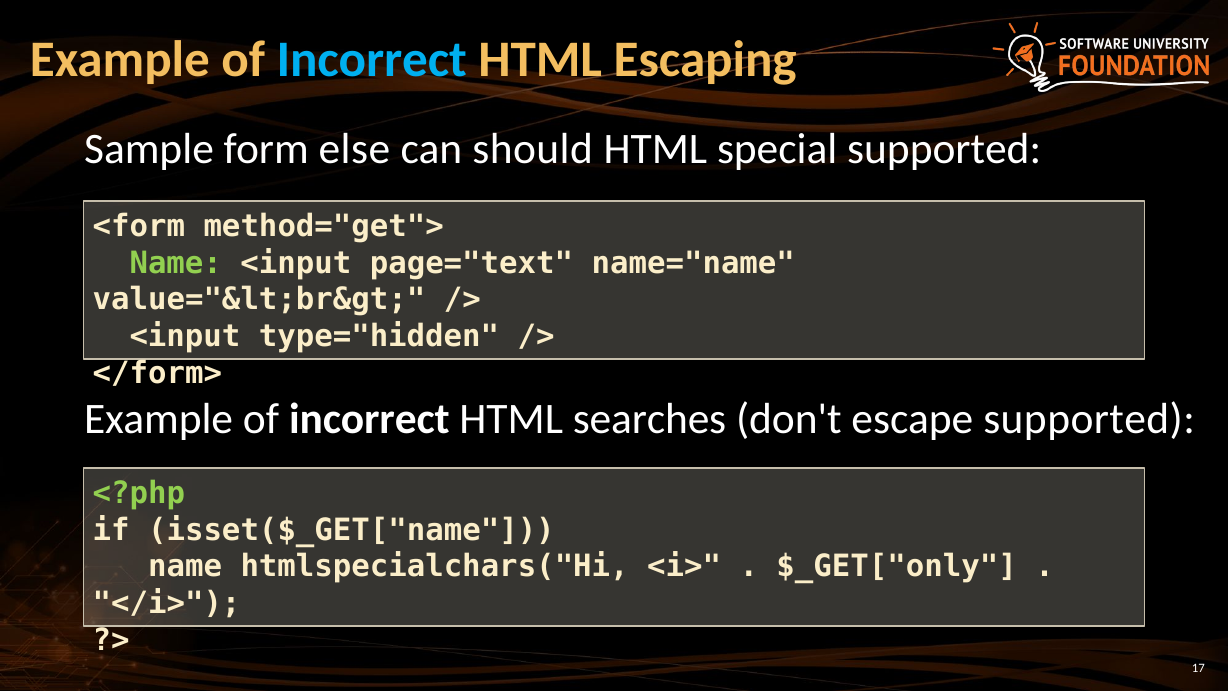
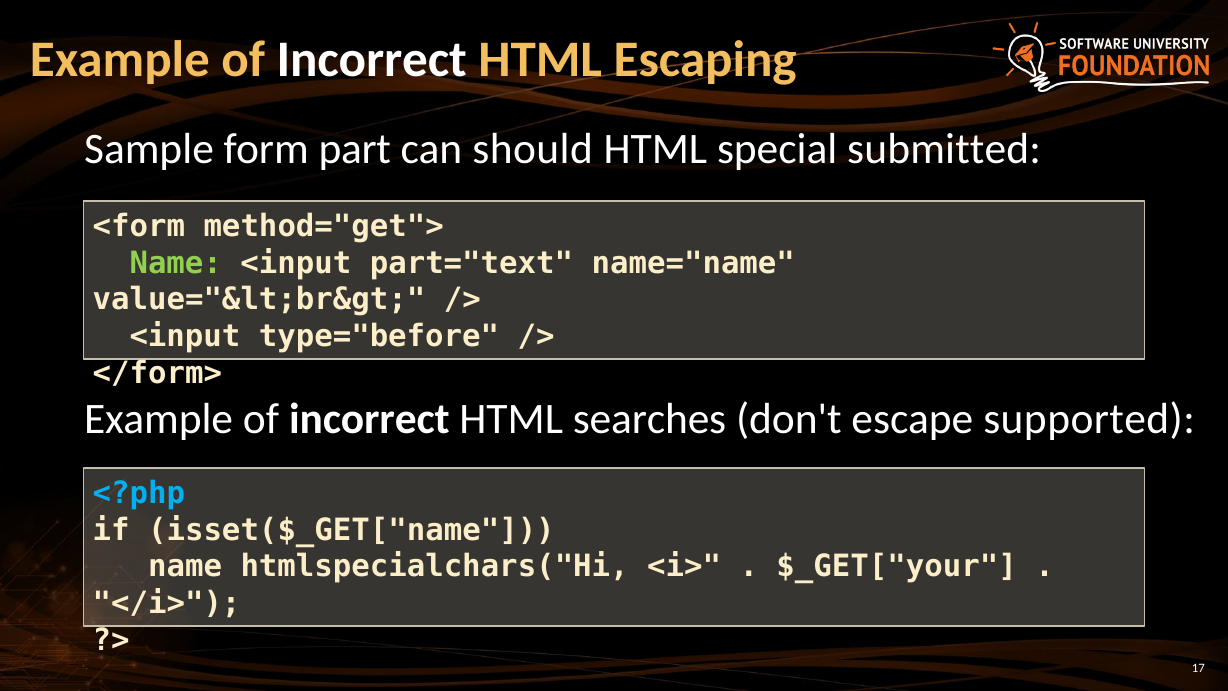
Incorrect at (372, 60) colour: light blue -> white
else: else -> part
special supported: supported -> submitted
page="text: page="text -> part="text
type="hidden: type="hidden -> type="before
<?php colour: light green -> light blue
$_GET["only: $_GET["only -> $_GET["your
